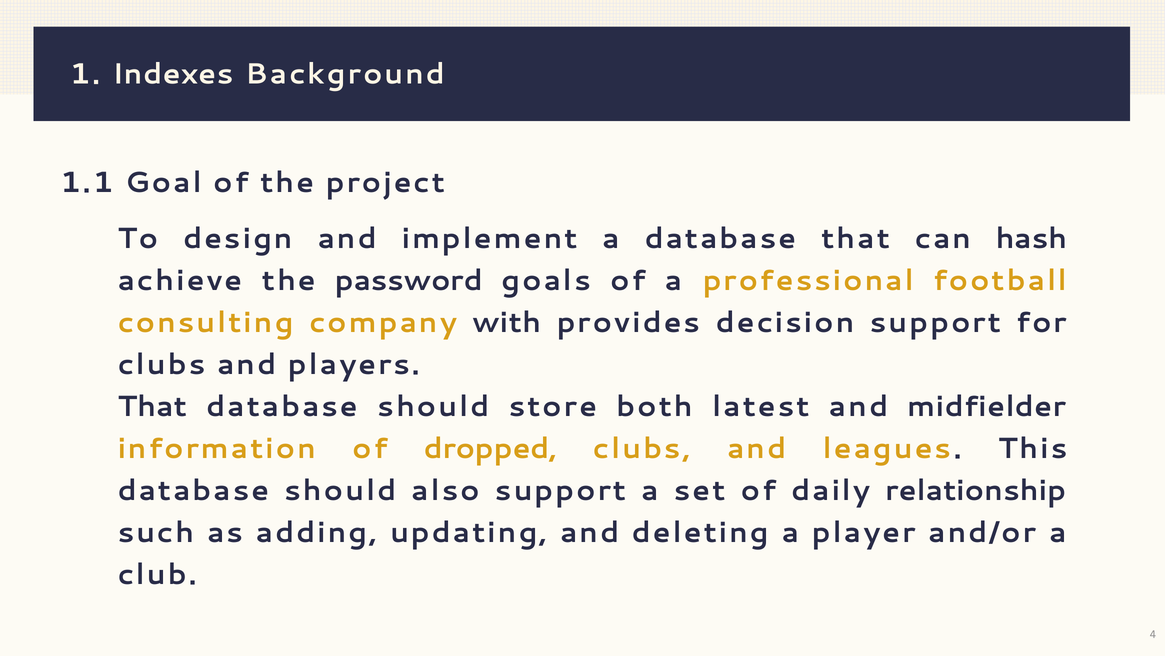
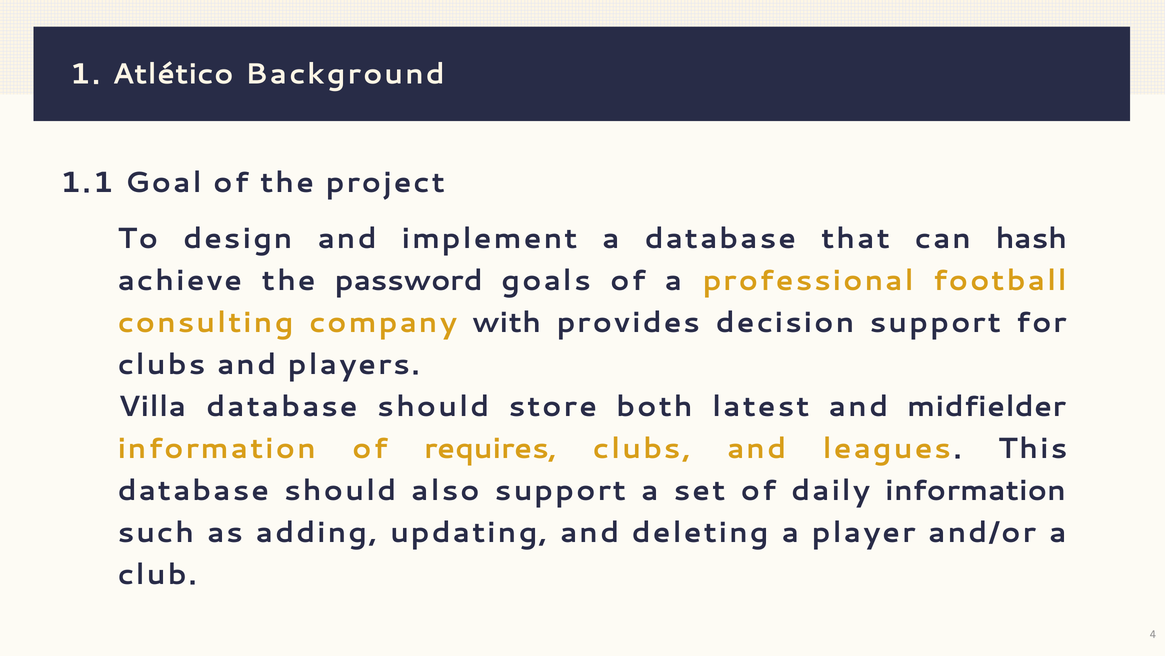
Indexes: Indexes -> Atlético
That at (152, 406): That -> Villa
dropped: dropped -> requires
daily relationship: relationship -> information
